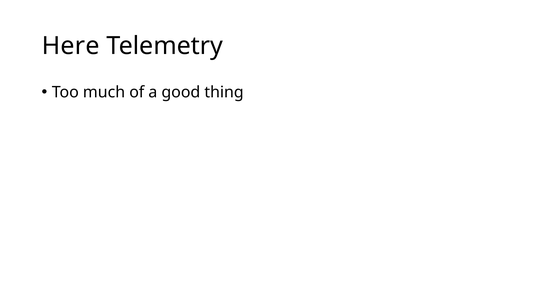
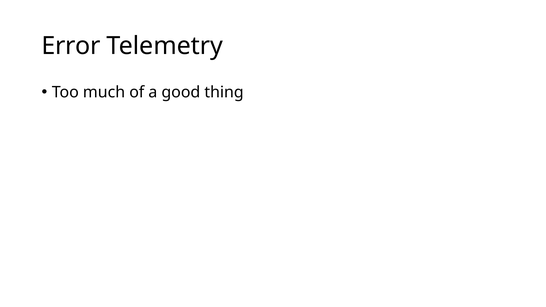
Here: Here -> Error
